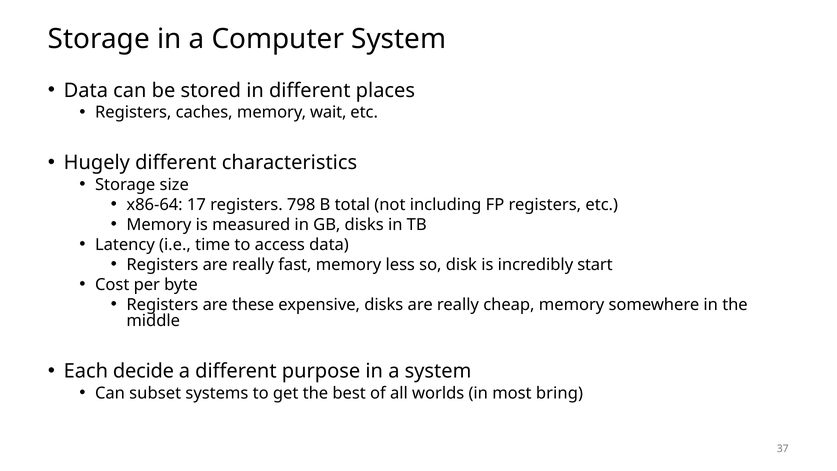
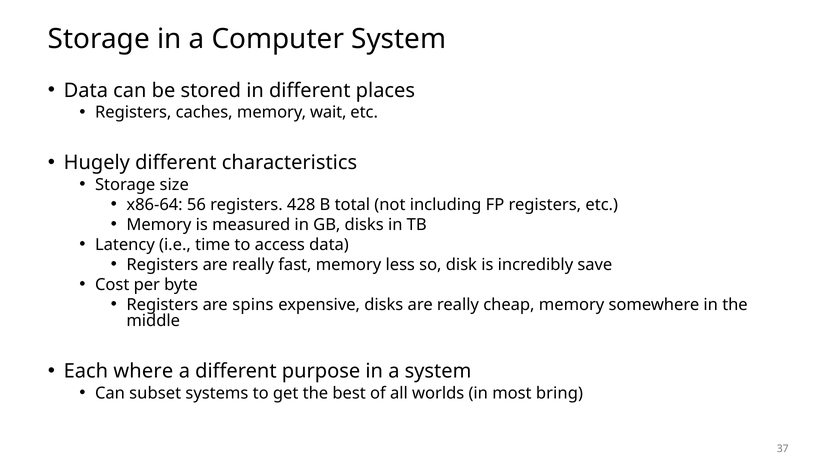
17: 17 -> 56
798: 798 -> 428
start: start -> save
these: these -> spins
decide: decide -> where
